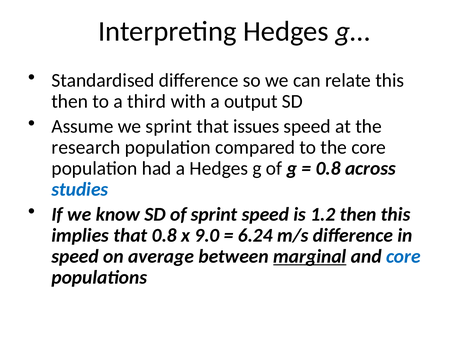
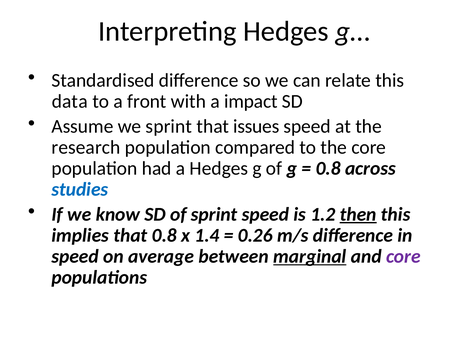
then at (70, 102): then -> data
third: third -> front
output: output -> impact
then at (358, 214) underline: none -> present
9.0: 9.0 -> 1.4
6.24: 6.24 -> 0.26
core at (403, 256) colour: blue -> purple
